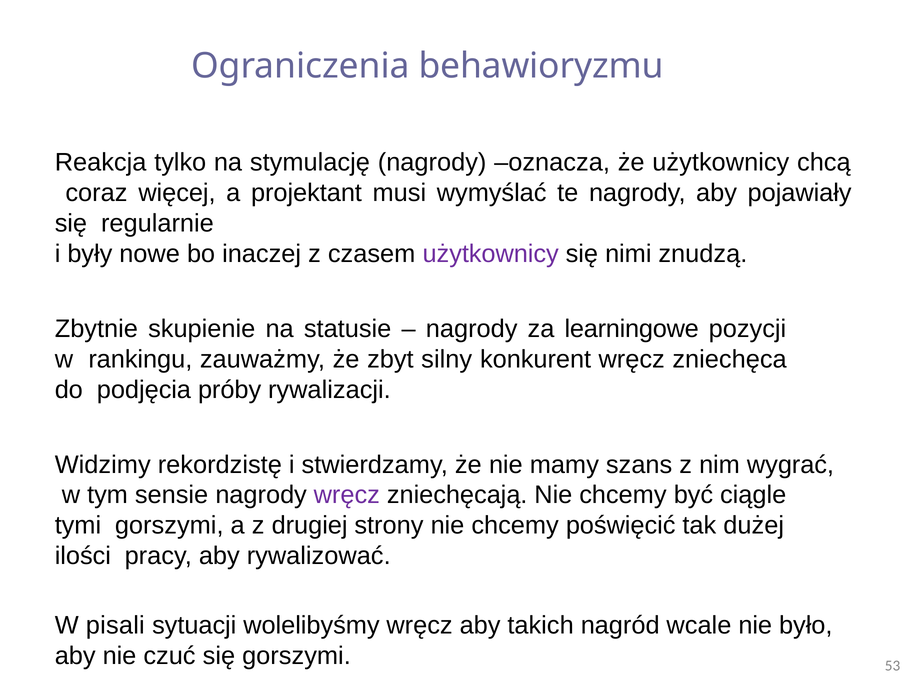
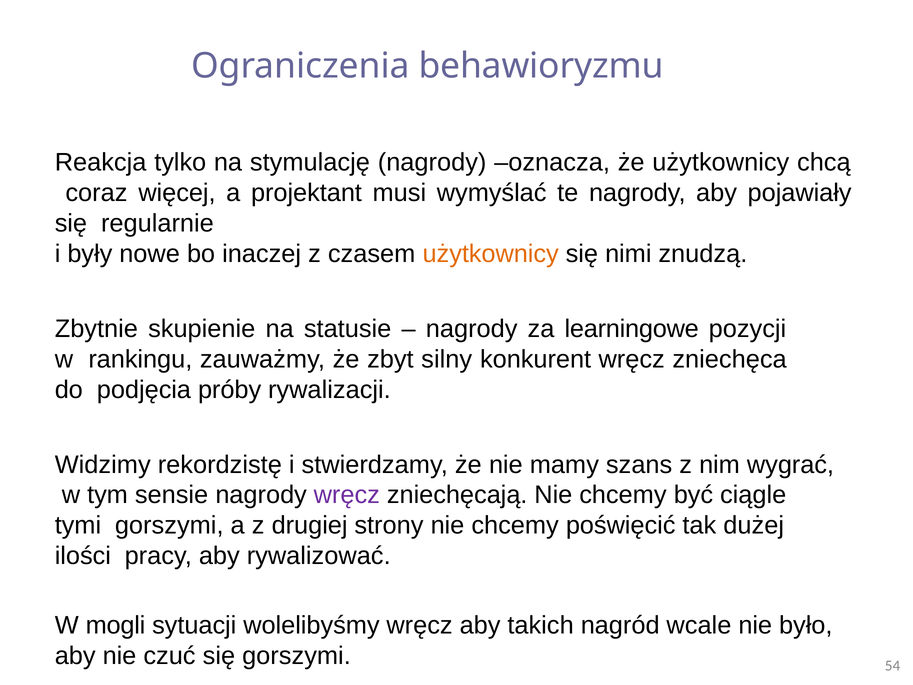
użytkownicy at (491, 254) colour: purple -> orange
pisali: pisali -> mogli
53: 53 -> 54
